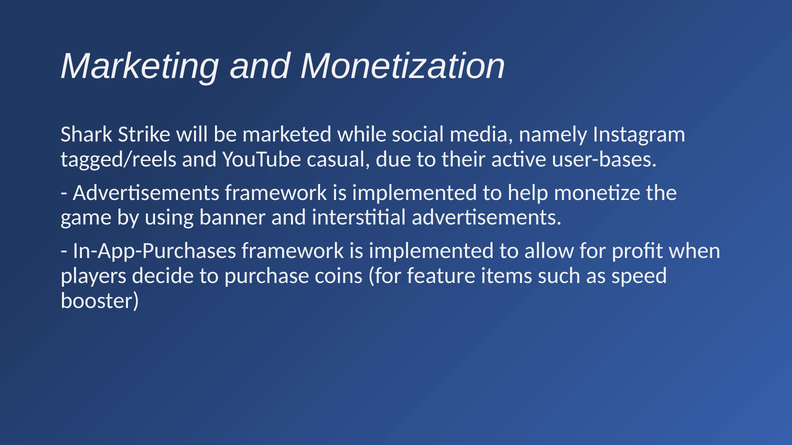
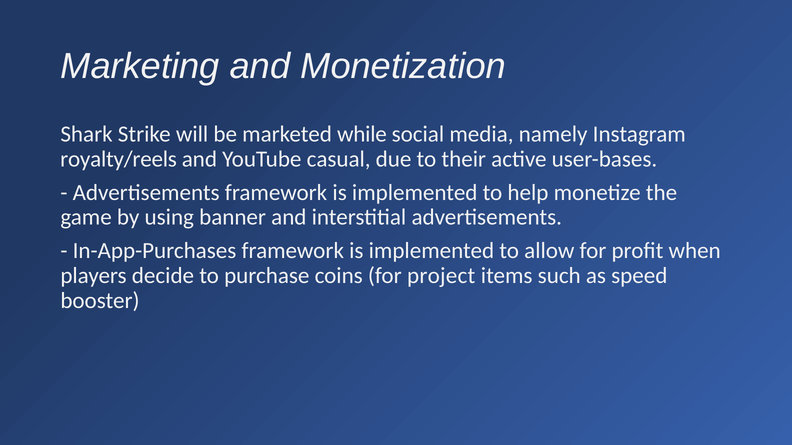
tagged/reels: tagged/reels -> royalty/reels
feature: feature -> project
